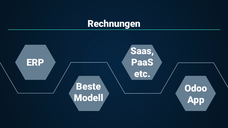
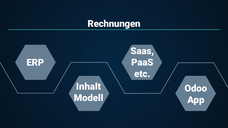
Beste: Beste -> Inhalt
